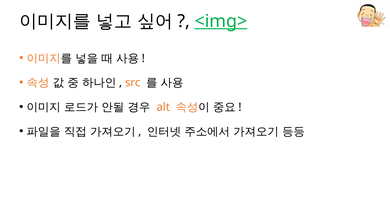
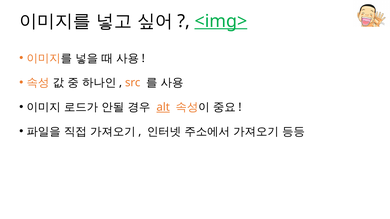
alt underline: none -> present
